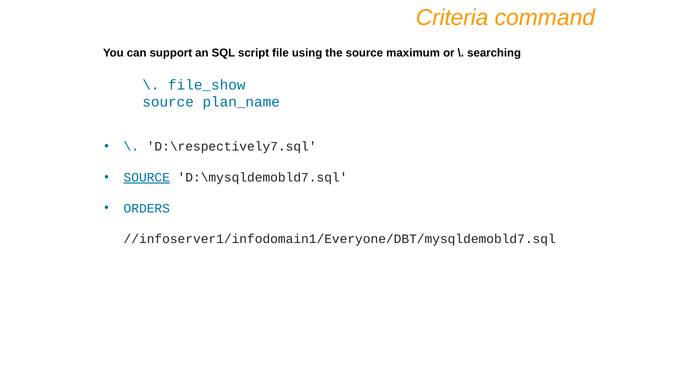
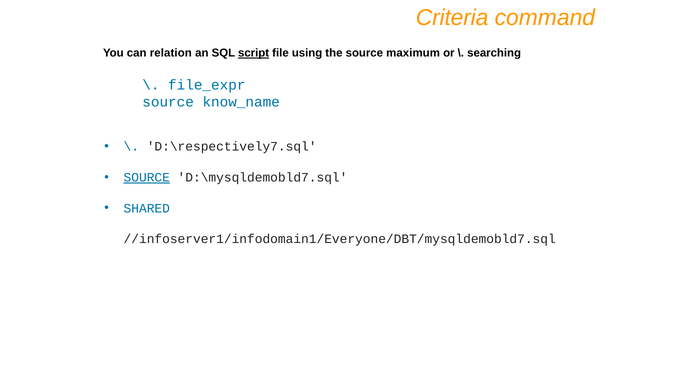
support: support -> relation
script underline: none -> present
file_show: file_show -> file_expr
plan_name: plan_name -> know_name
ORDERS: ORDERS -> SHARED
